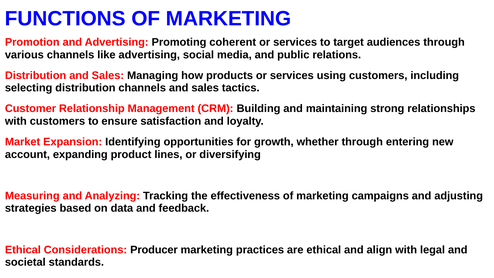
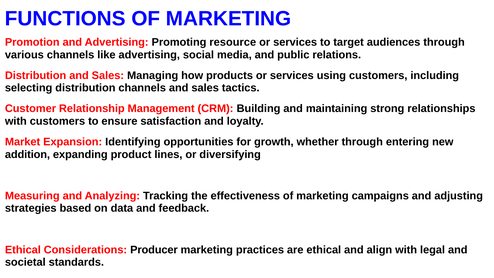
coherent: coherent -> resource
account: account -> addition
